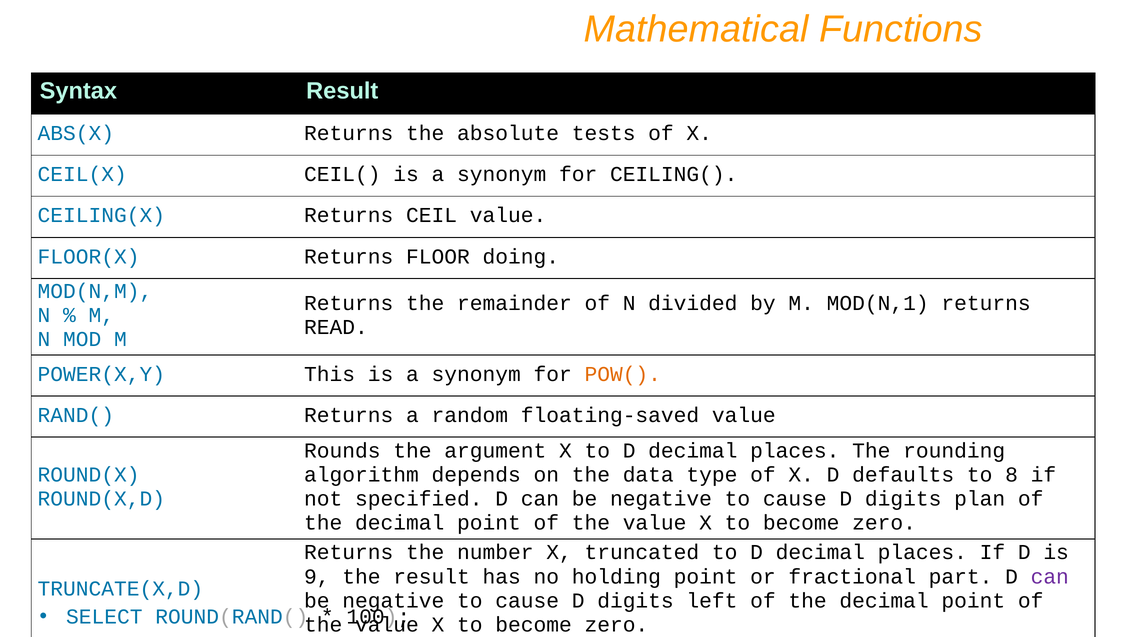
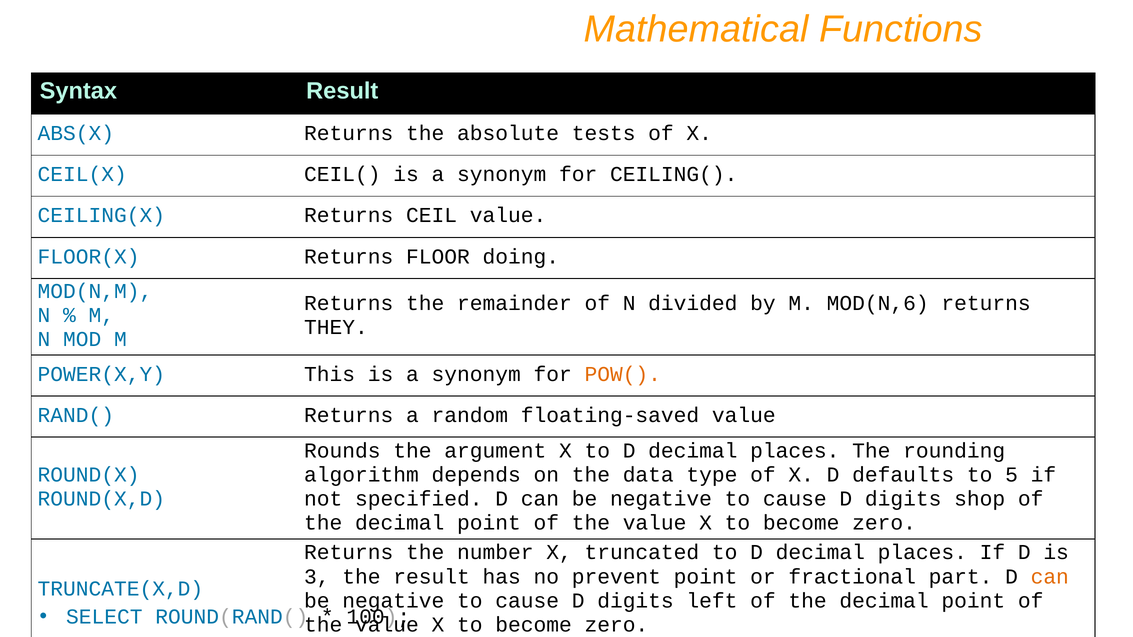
MOD(N,1: MOD(N,1 -> MOD(N,6
READ: READ -> THEY
8: 8 -> 5
plan: plan -> shop
9: 9 -> 3
holding: holding -> prevent
can at (1050, 577) colour: purple -> orange
